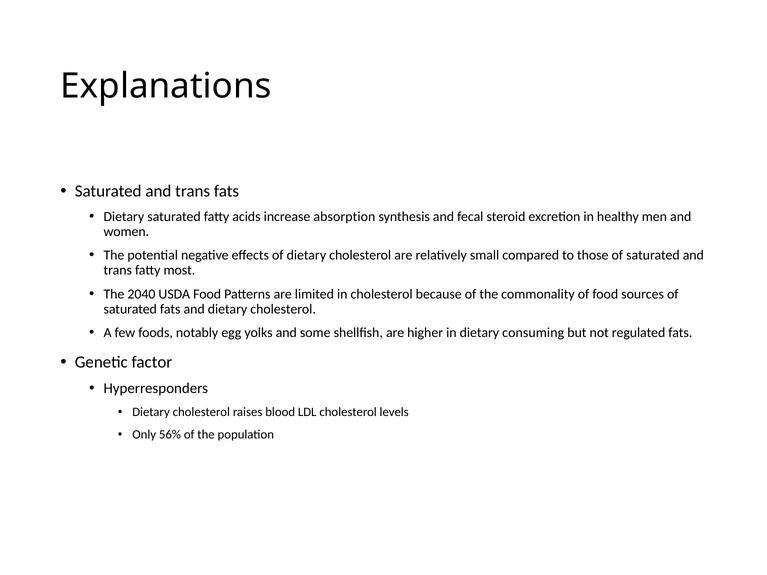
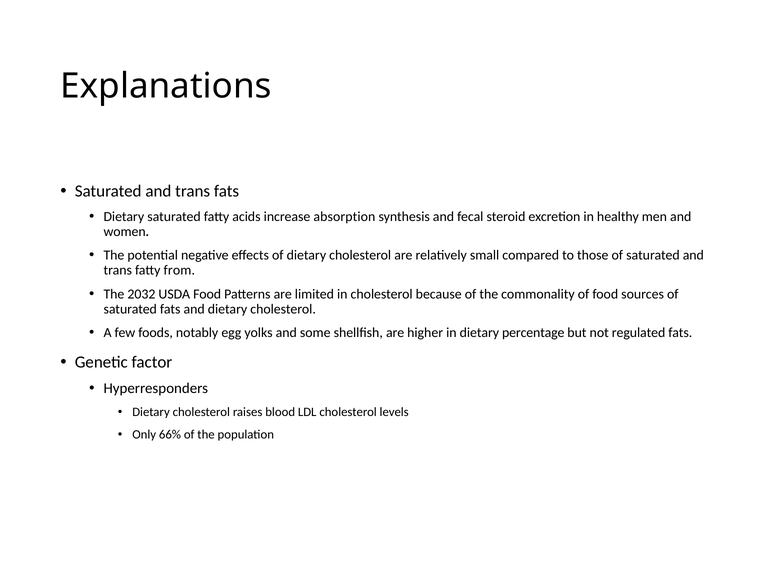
most: most -> from
2040: 2040 -> 2032
consuming: consuming -> percentage
56%: 56% -> 66%
